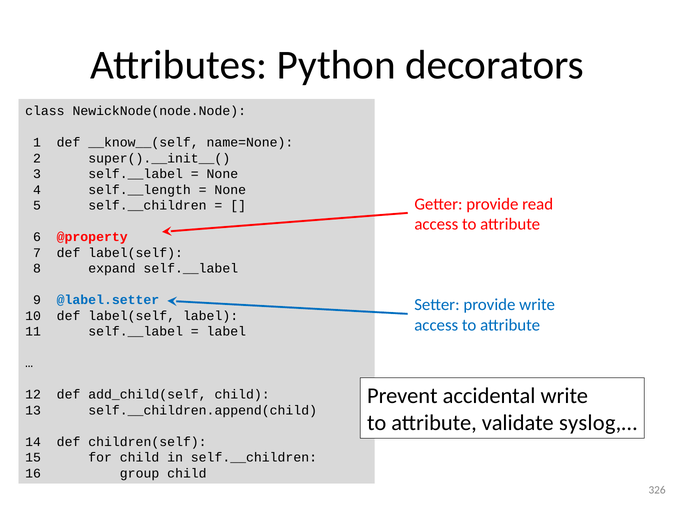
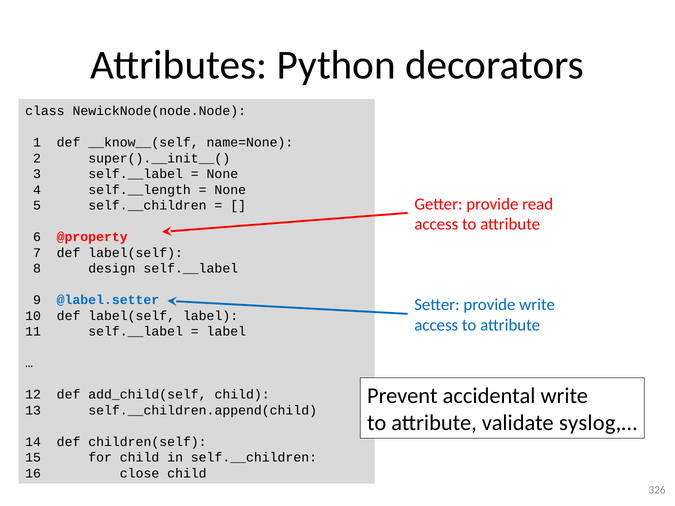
expand: expand -> design
group: group -> close
